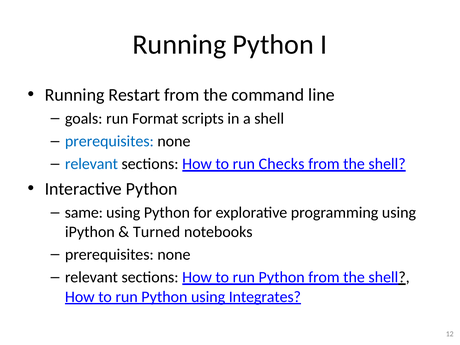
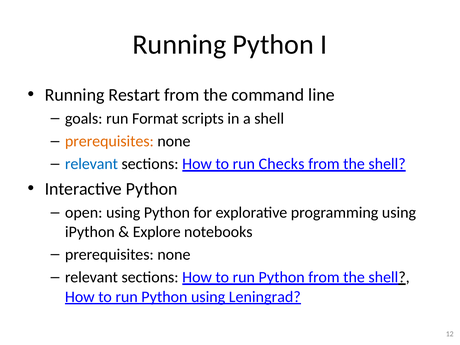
prerequisites at (109, 141) colour: blue -> orange
same: same -> open
Turned: Turned -> Explore
Integrates: Integrates -> Leningrad
